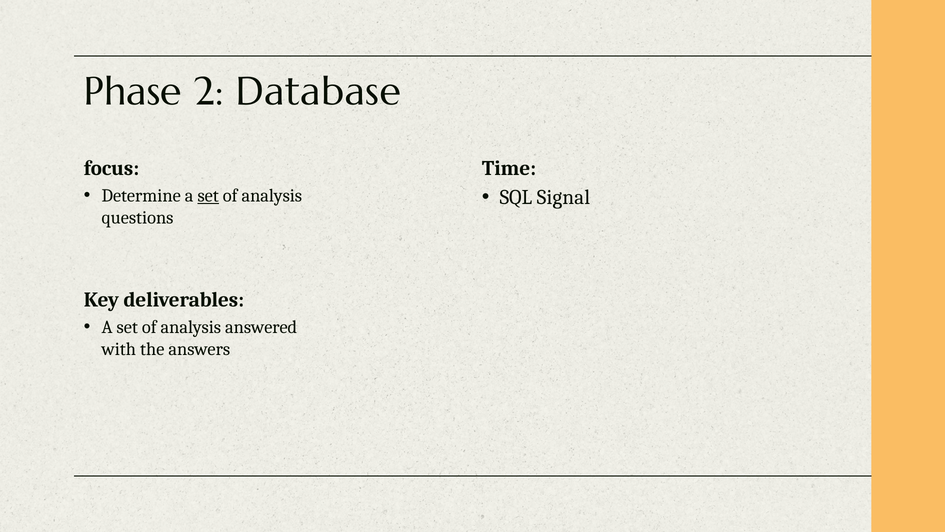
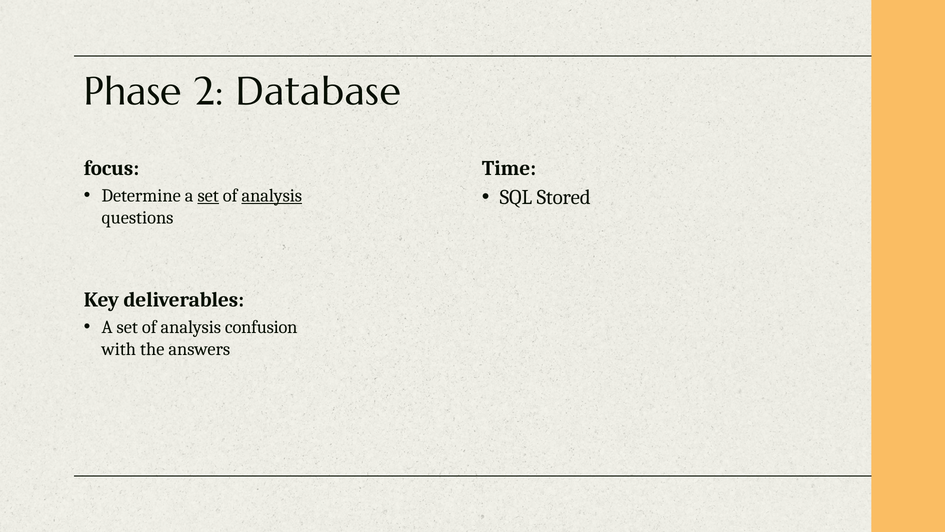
analysis at (272, 195) underline: none -> present
Signal: Signal -> Stored
answered: answered -> confusion
